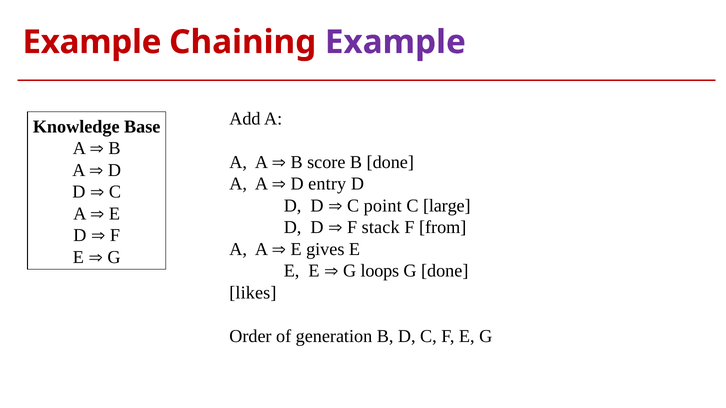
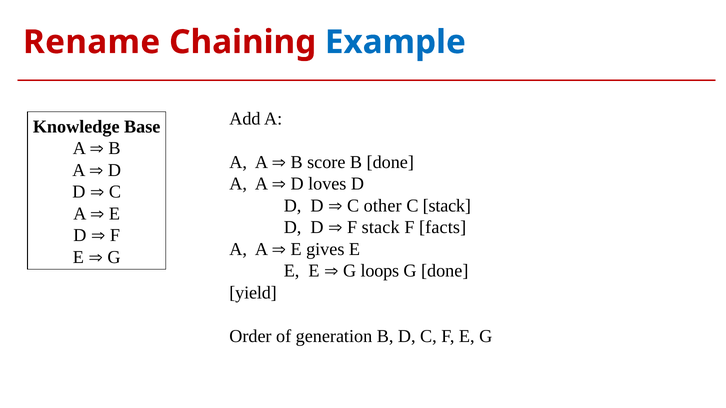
Example at (92, 42): Example -> Rename
Example at (395, 42) colour: purple -> blue
entry: entry -> loves
point: point -> other
C large: large -> stack
from: from -> facts
likes: likes -> yield
